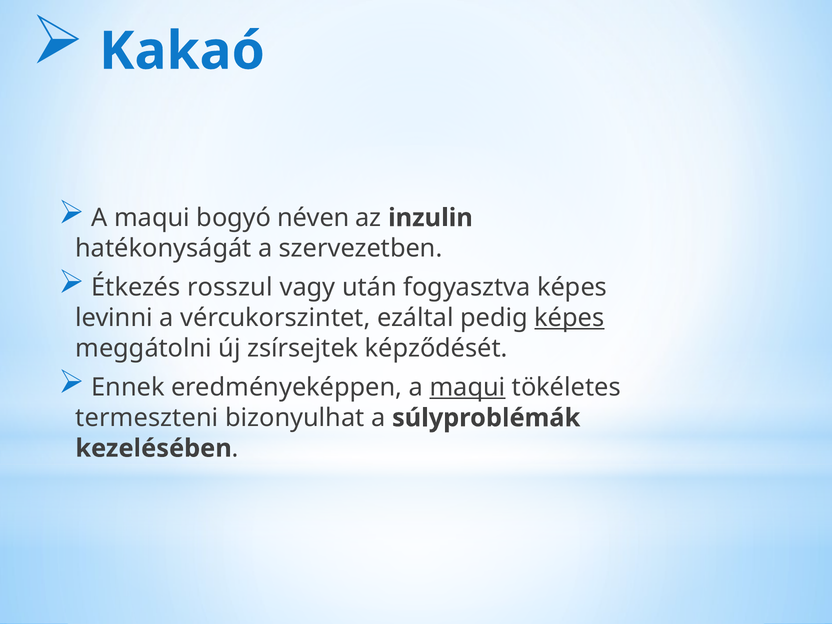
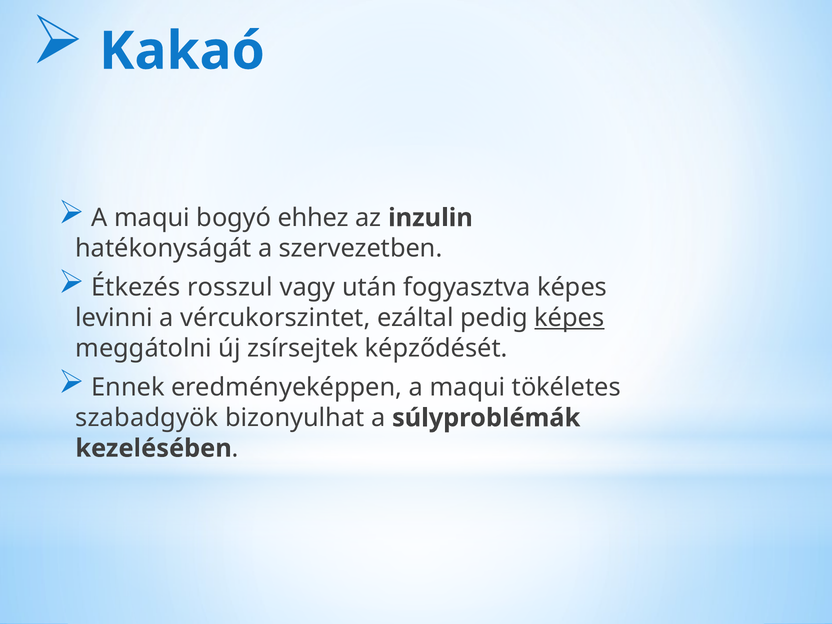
néven: néven -> ehhez
maqui at (467, 387) underline: present -> none
termeszteni: termeszteni -> szabadgyök
